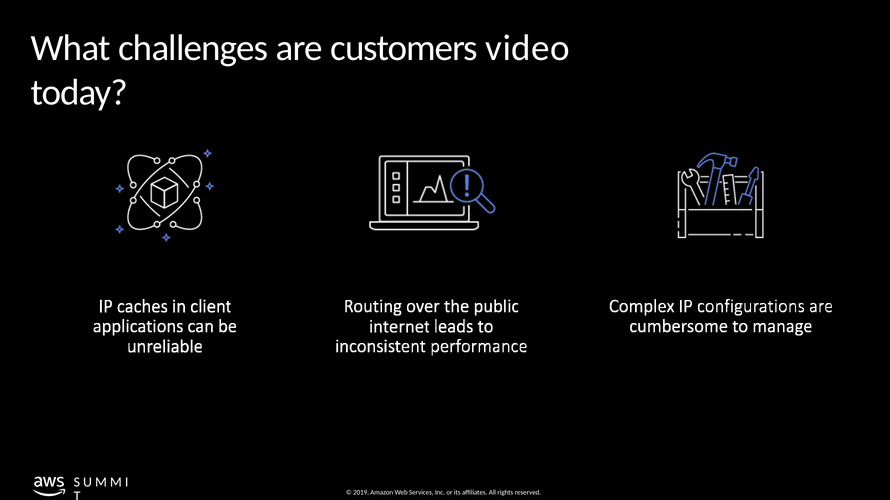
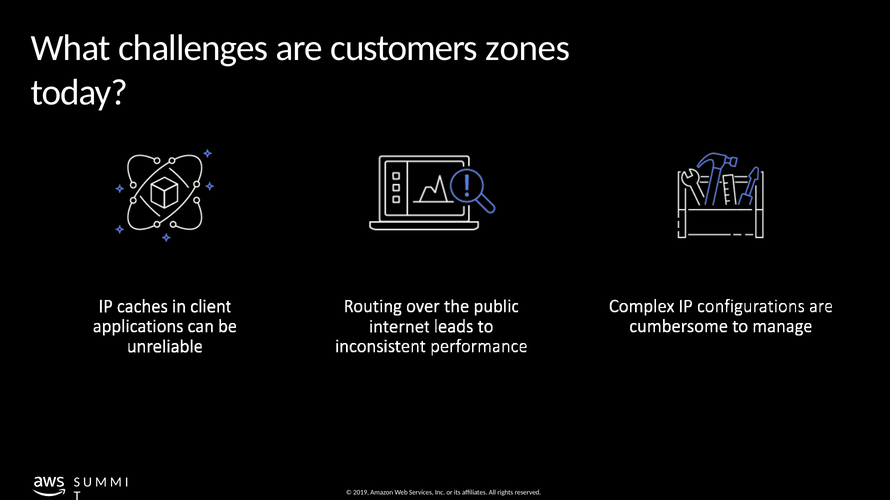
video: video -> zones
